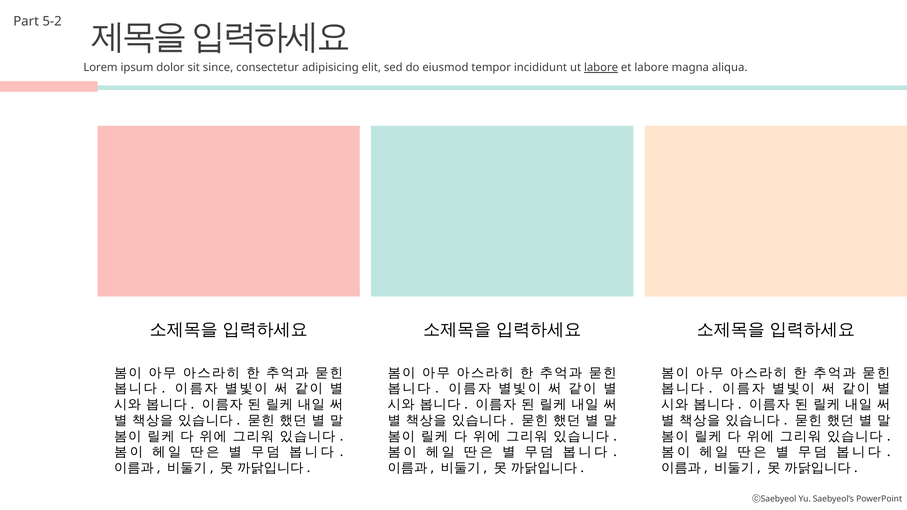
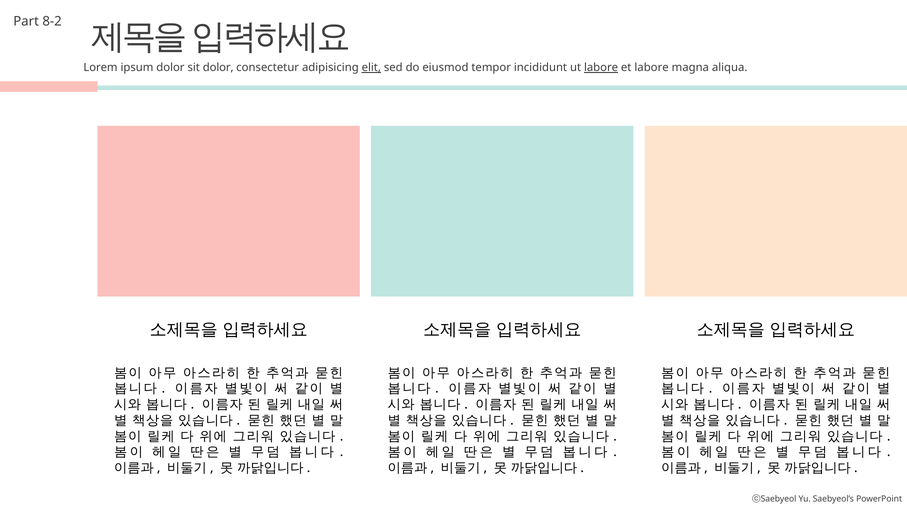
5-2: 5-2 -> 8-2
sit since: since -> dolor
elit underline: none -> present
